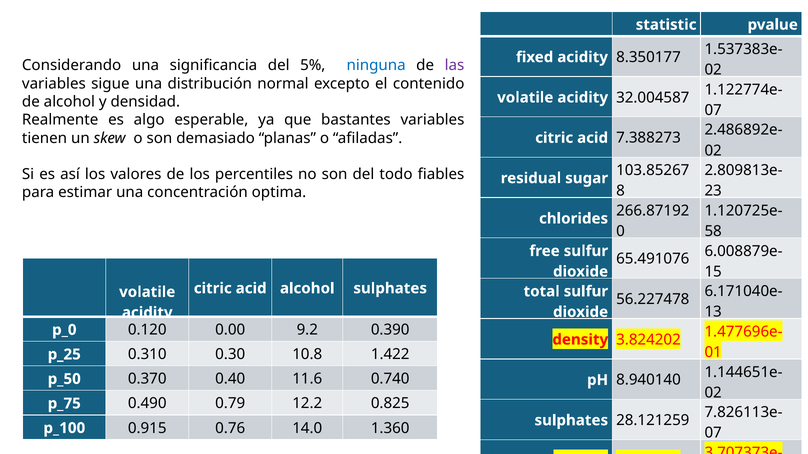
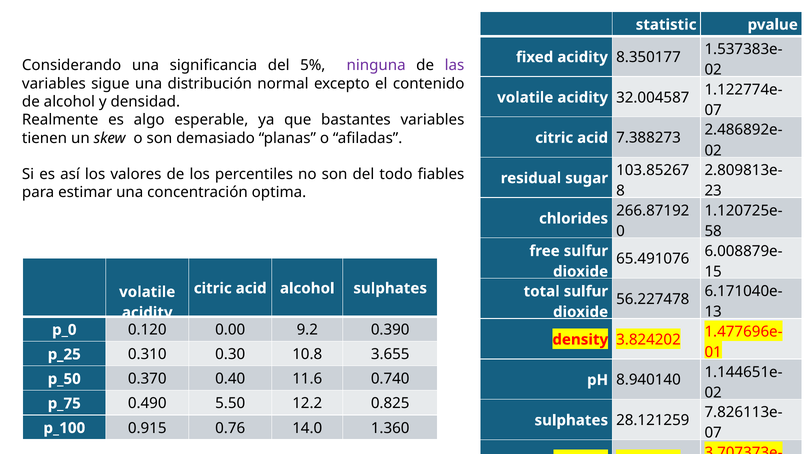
ninguna colour: blue -> purple
1.422: 1.422 -> 3.655
0.79: 0.79 -> 5.50
